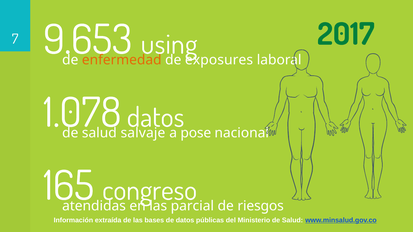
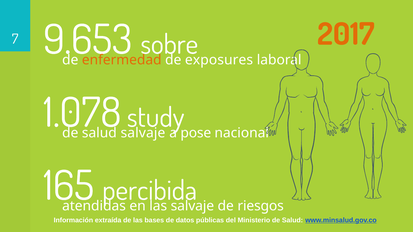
using: using -> sobre
2017 colour: green -> orange
datos at (156, 118): datos -> study
congreso: congreso -> percibida
las parcial: parcial -> salvaje
